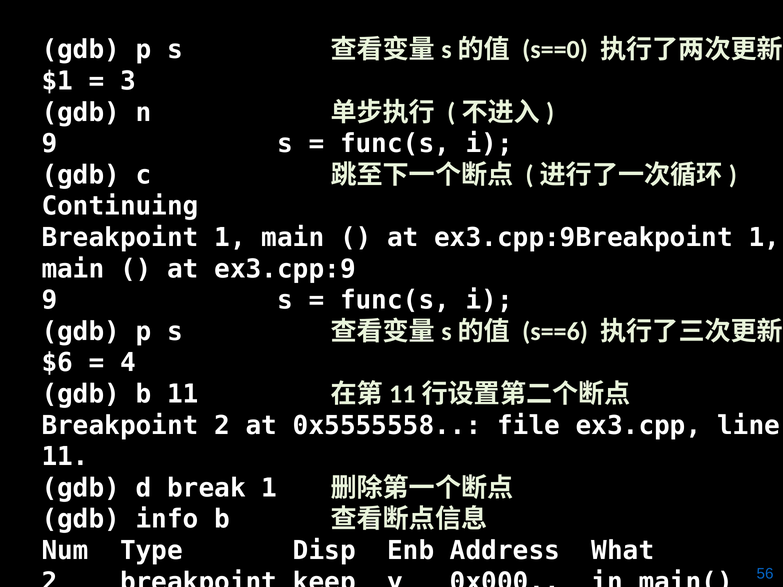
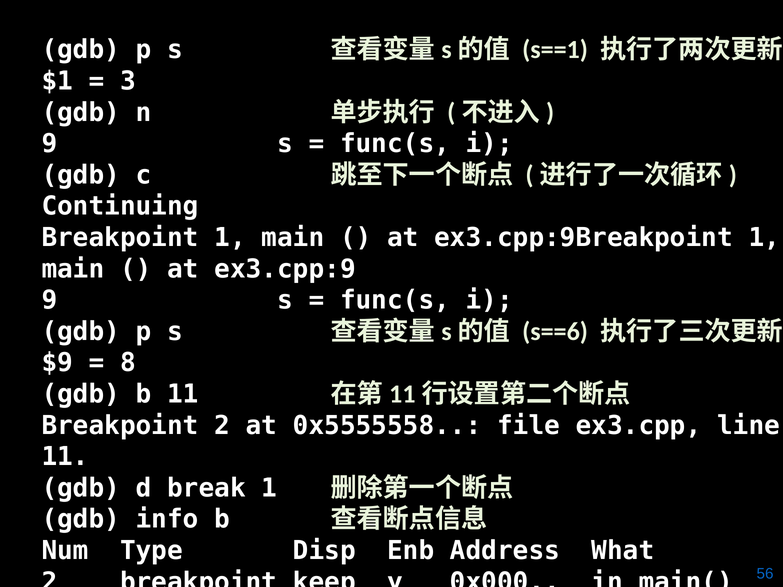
s==0: s==0 -> s==1
$6: $6 -> $9
4: 4 -> 8
